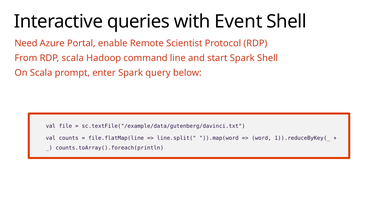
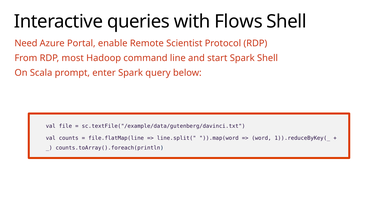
Event: Event -> Flows
RDP scala: scala -> most
